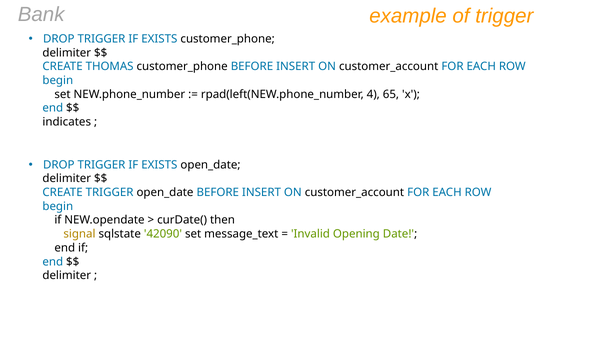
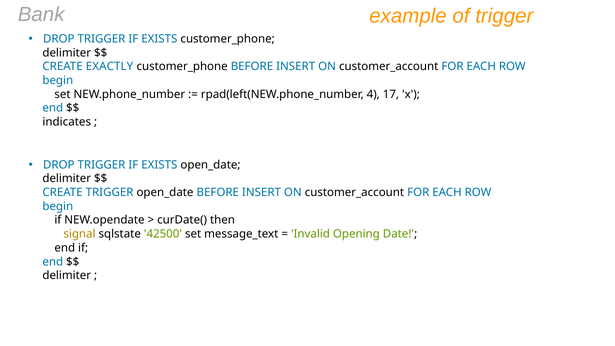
THOMAS: THOMAS -> EXACTLY
65: 65 -> 17
42090: 42090 -> 42500
